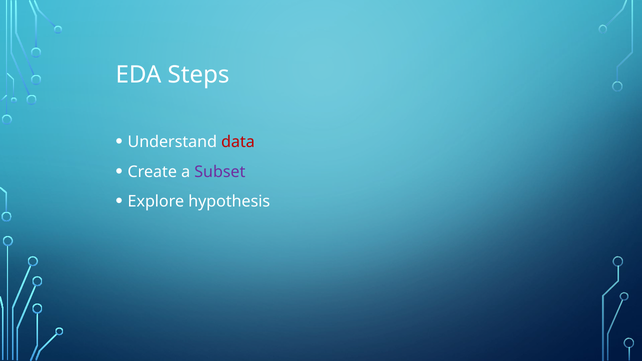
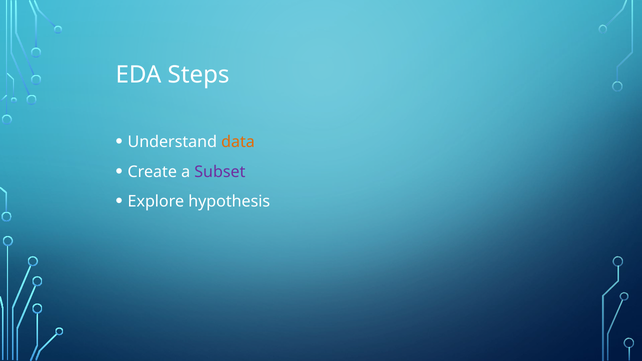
data colour: red -> orange
